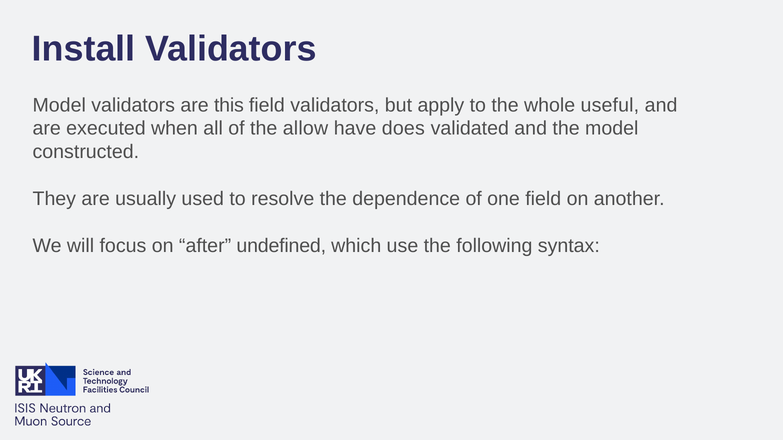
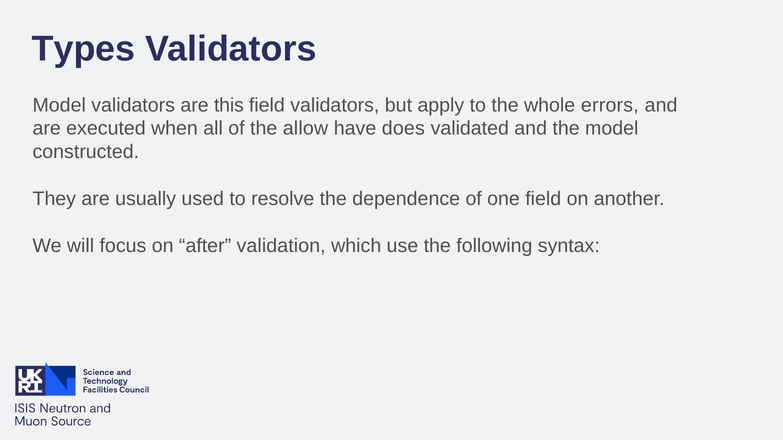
Install: Install -> Types
useful: useful -> errors
undefined: undefined -> validation
